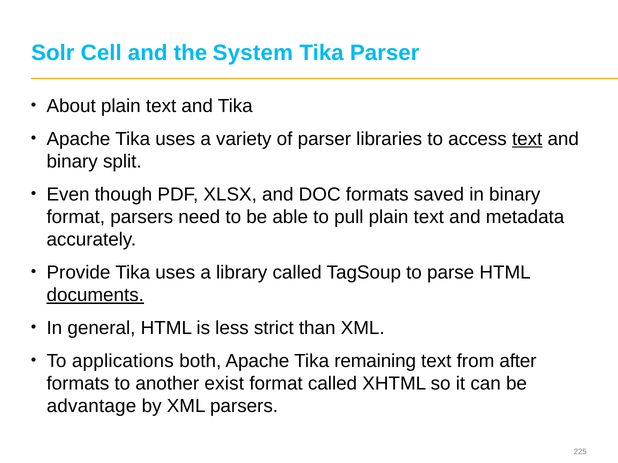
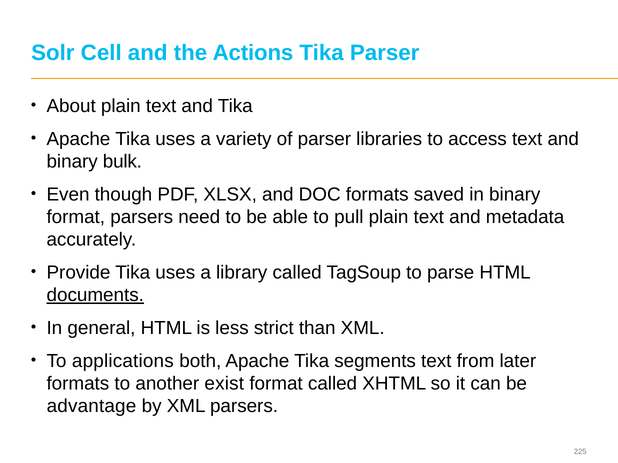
System: System -> Actions
text at (527, 139) underline: present -> none
split: split -> bulk
remaining: remaining -> segments
after: after -> later
